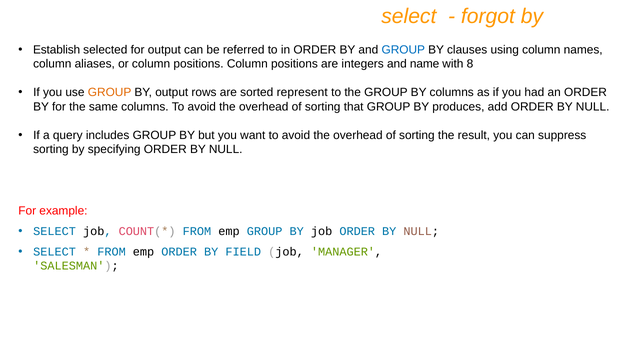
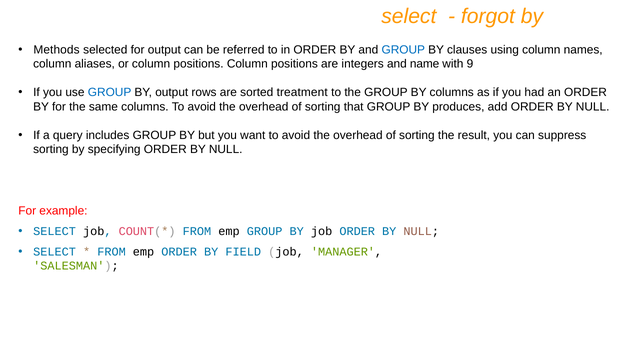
Establish: Establish -> Methods
8: 8 -> 9
GROUP at (110, 93) colour: orange -> blue
represent: represent -> treatment
